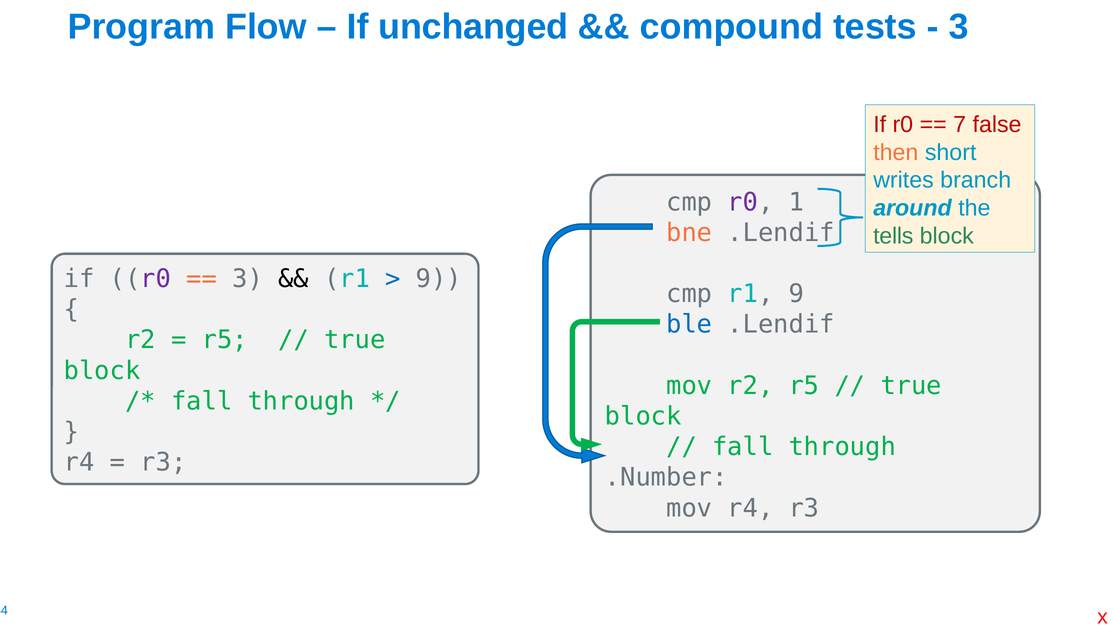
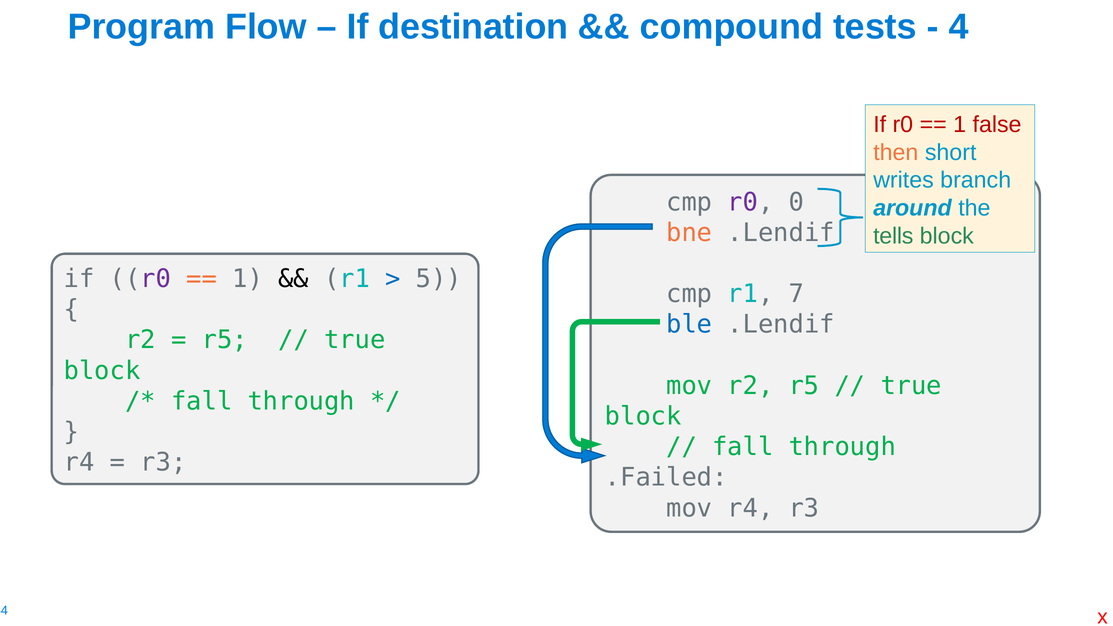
unchanged: unchanged -> destination
3 at (959, 27): 3 -> 4
7 at (960, 125): 7 -> 1
1: 1 -> 0
3 at (248, 279): 3 -> 1
9 at (439, 279): 9 -> 5
r1 9: 9 -> 7
.Number: .Number -> .Failed
